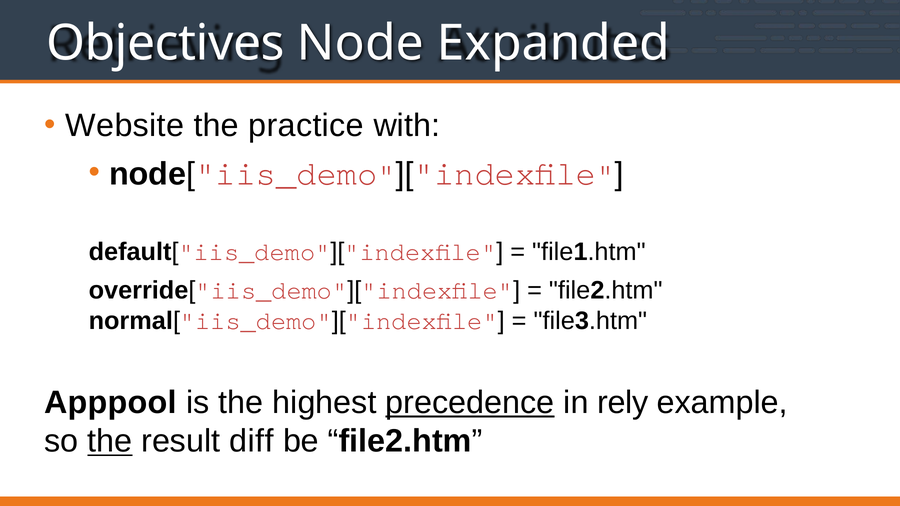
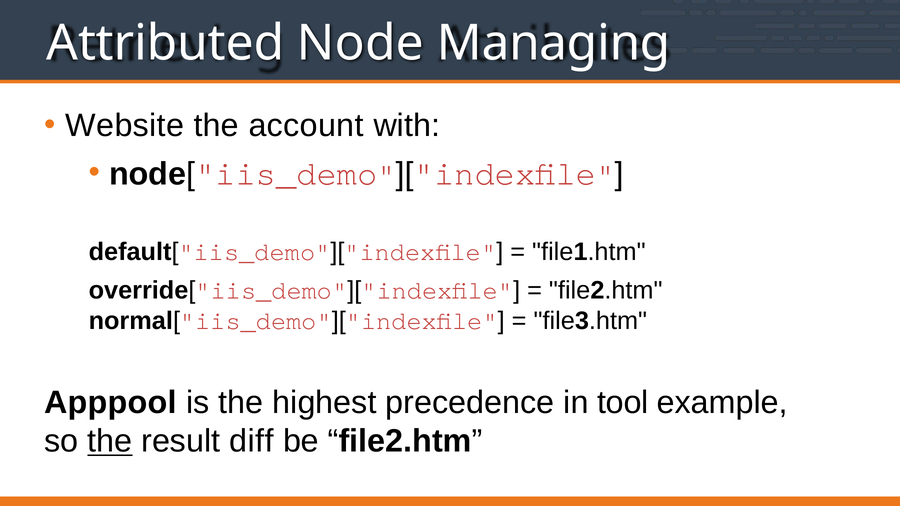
Objectives: Objectives -> Attributed
Expanded: Expanded -> Managing
practice: practice -> account
precedence underline: present -> none
rely: rely -> tool
